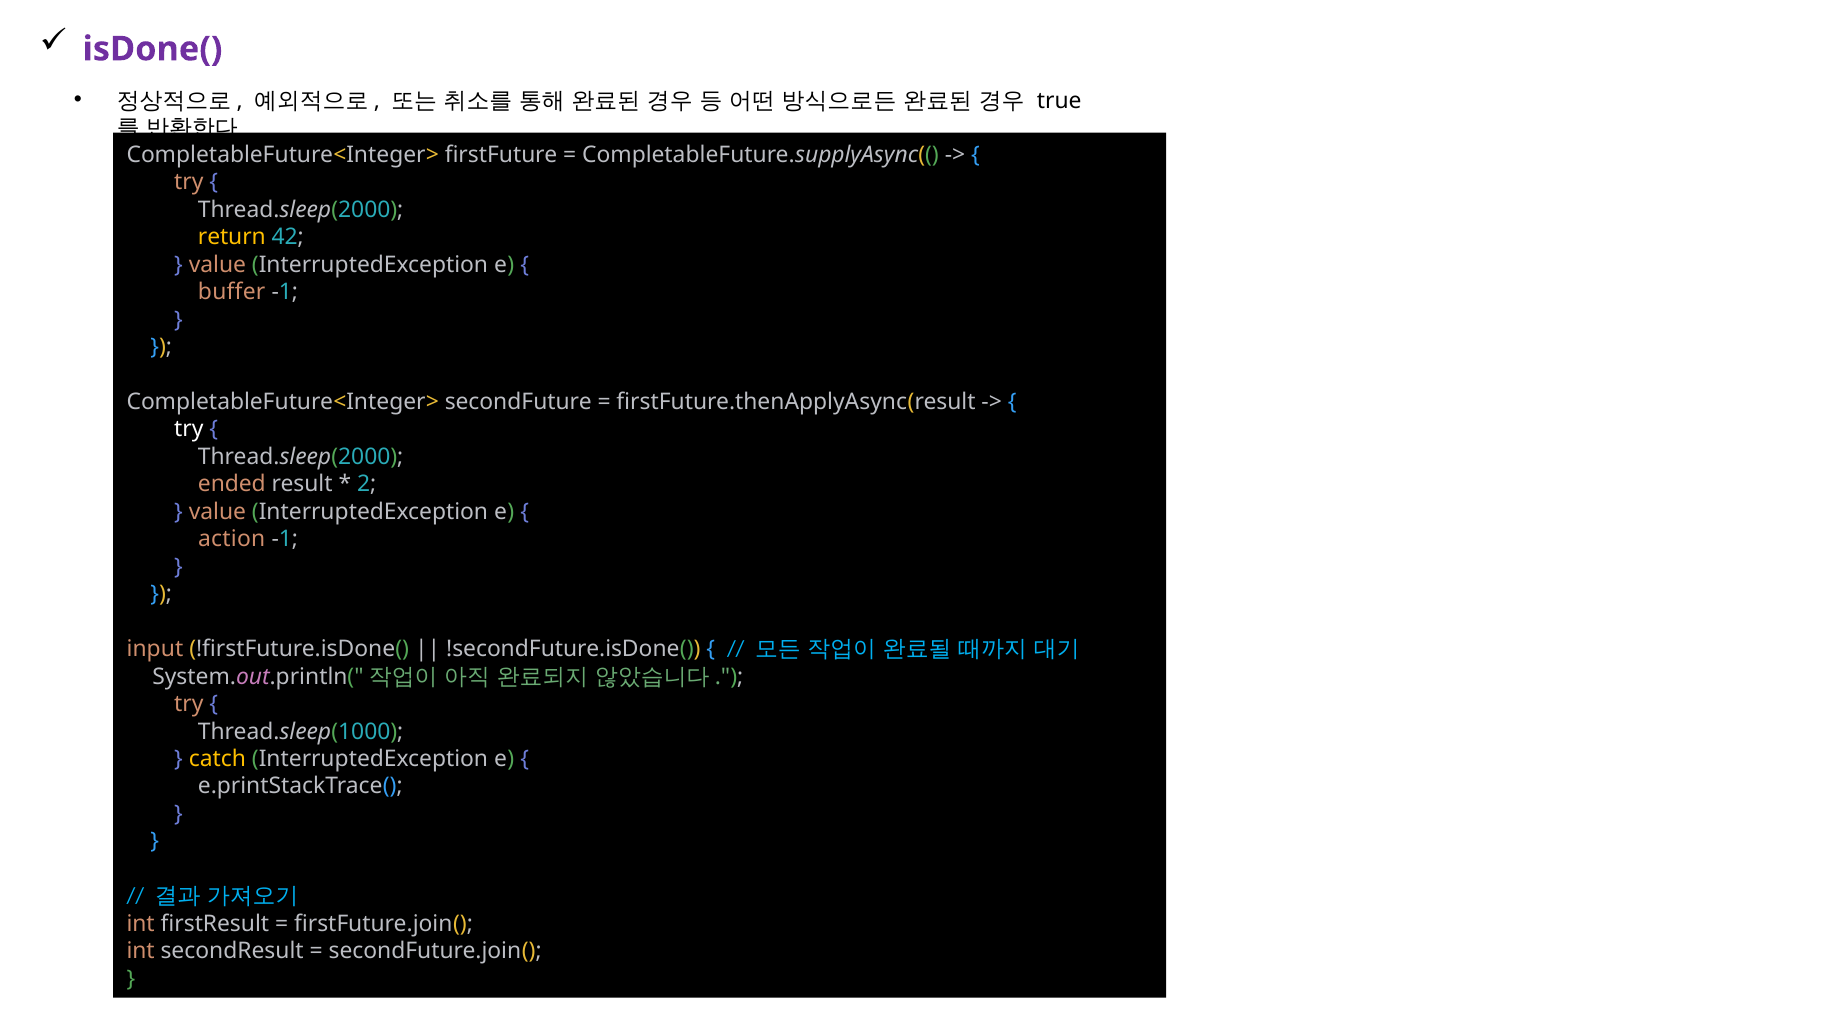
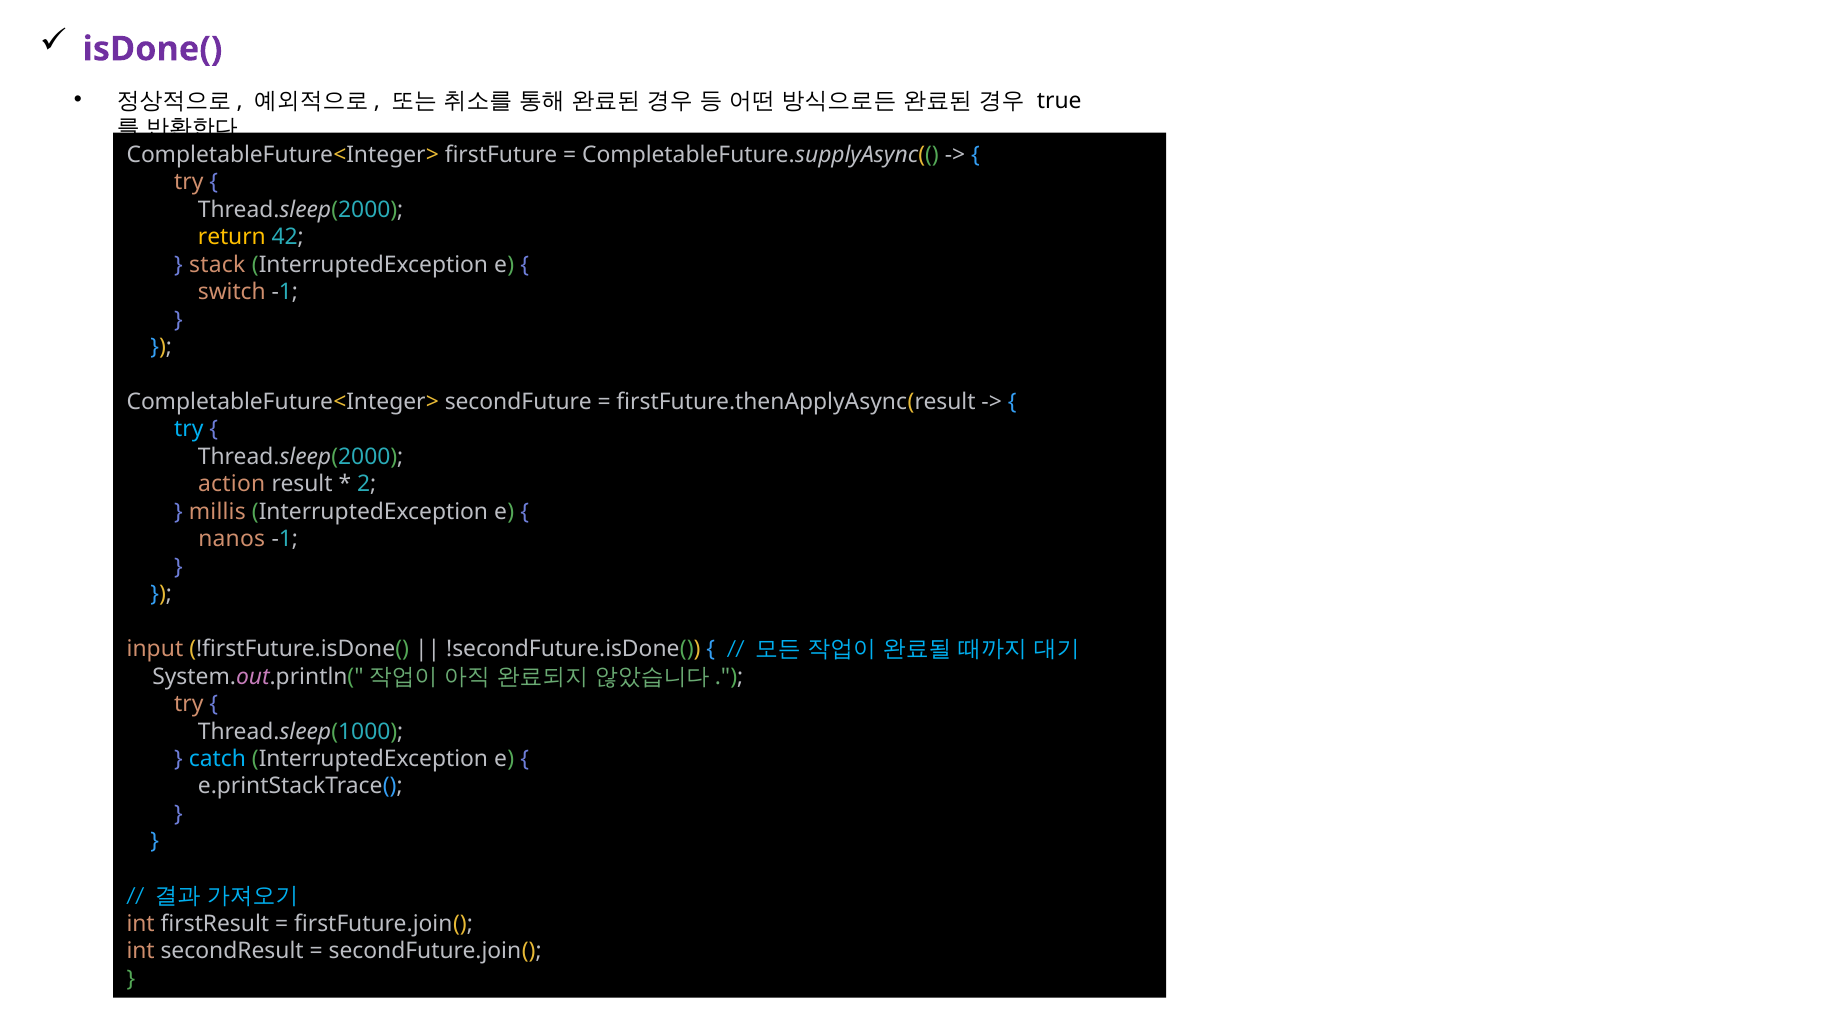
value at (217, 264): value -> stack
buffer: buffer -> switch
try at (189, 429) colour: white -> light blue
ended: ended -> action
value at (217, 511): value -> millis
action: action -> nanos
catch colour: yellow -> light blue
